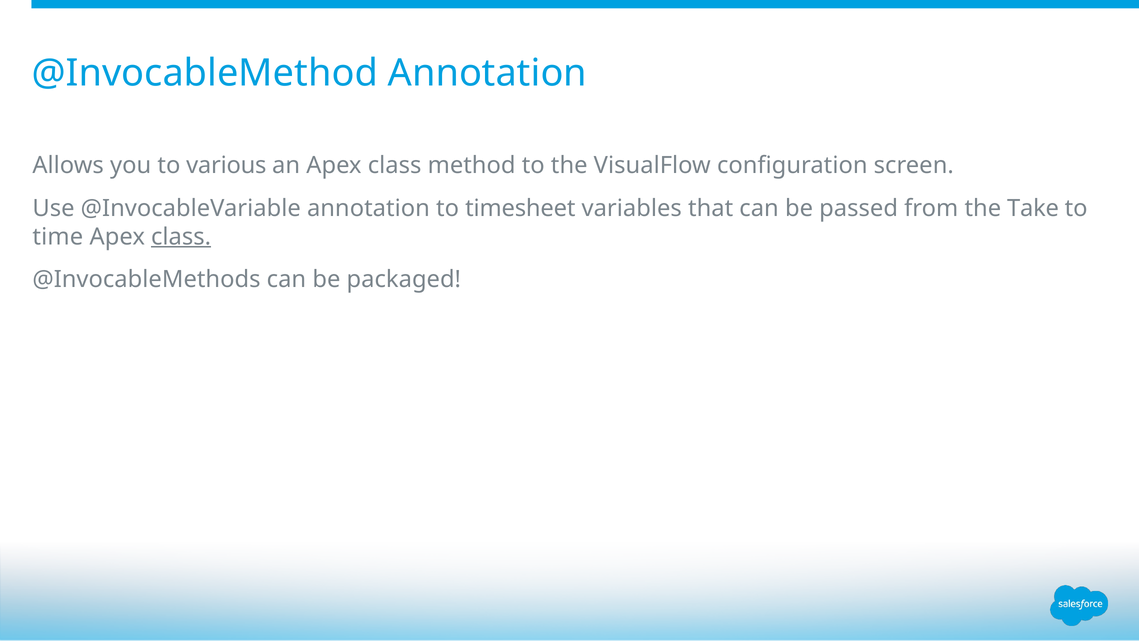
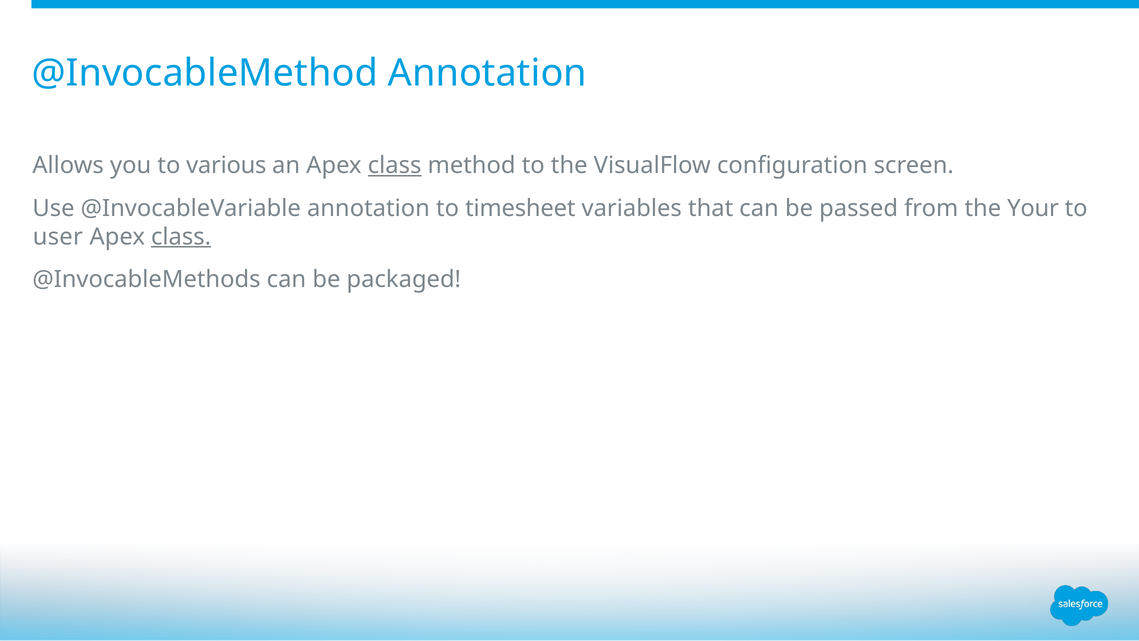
class at (395, 165) underline: none -> present
Take: Take -> Your
time: time -> user
